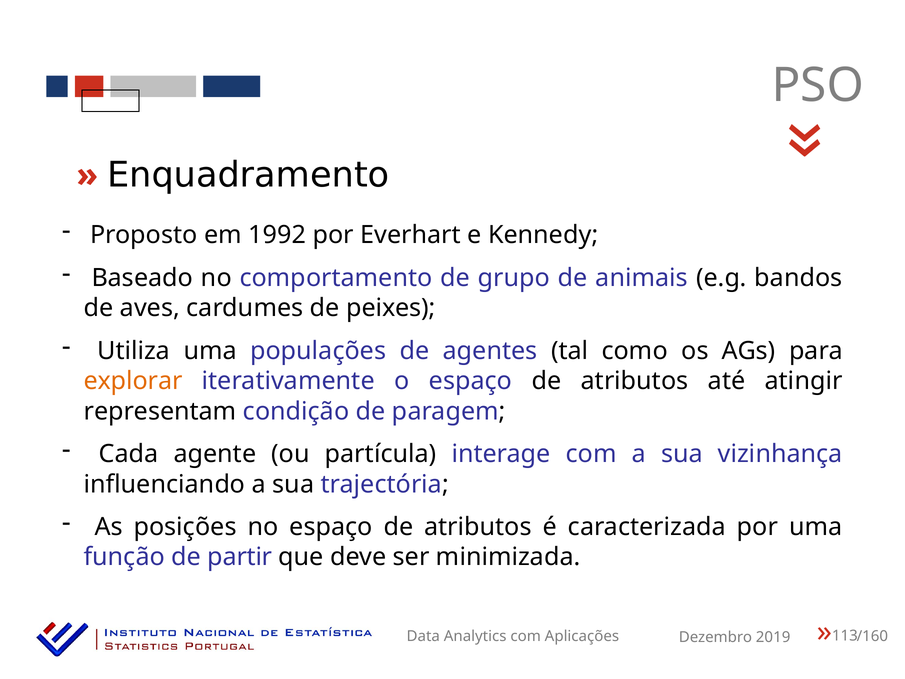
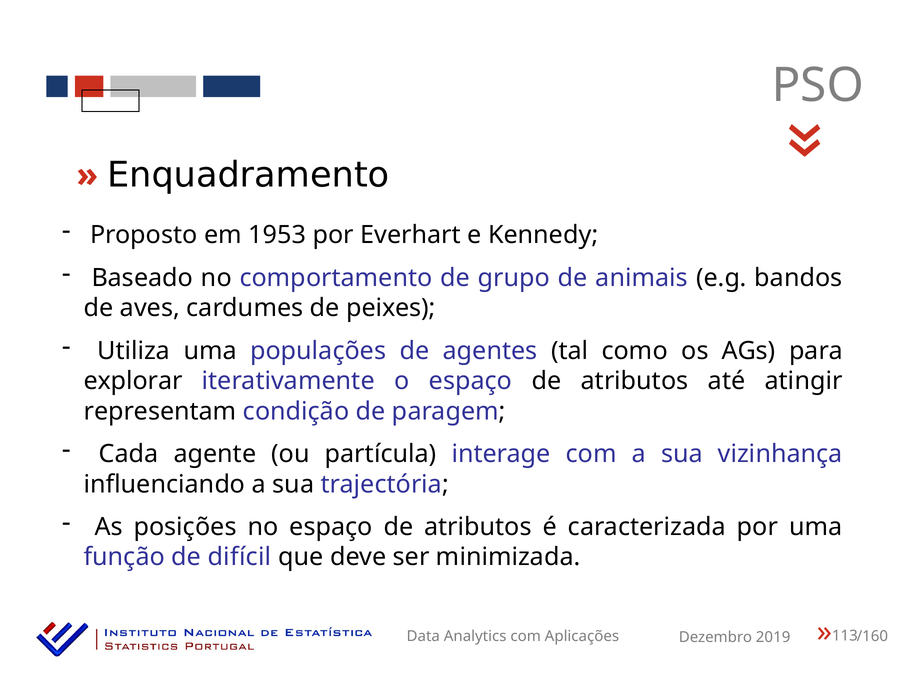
1992: 1992 -> 1953
explorar colour: orange -> black
partir: partir -> difícil
